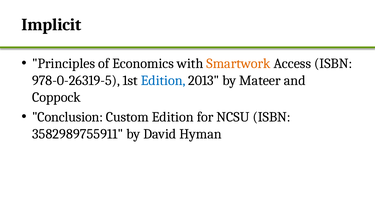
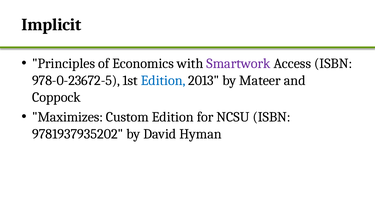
Smartwork colour: orange -> purple
978-0-26319-5: 978-0-26319-5 -> 978-0-23672-5
Conclusion: Conclusion -> Maximizes
3582989755911: 3582989755911 -> 9781937935202
